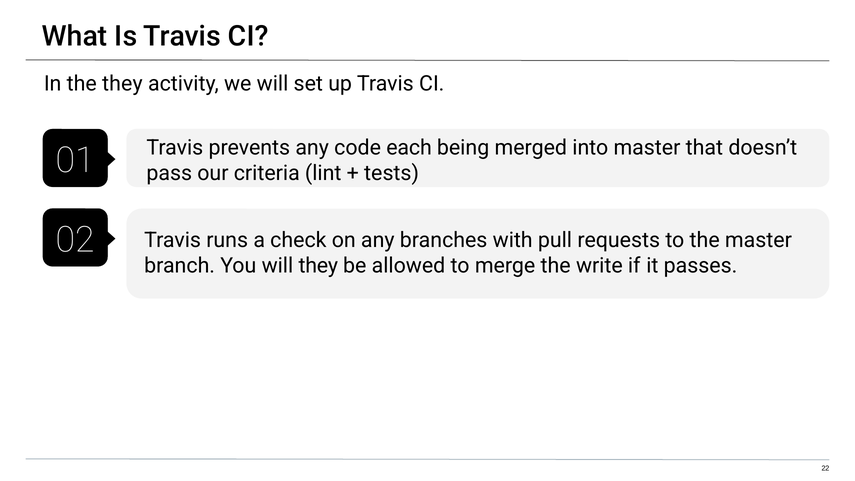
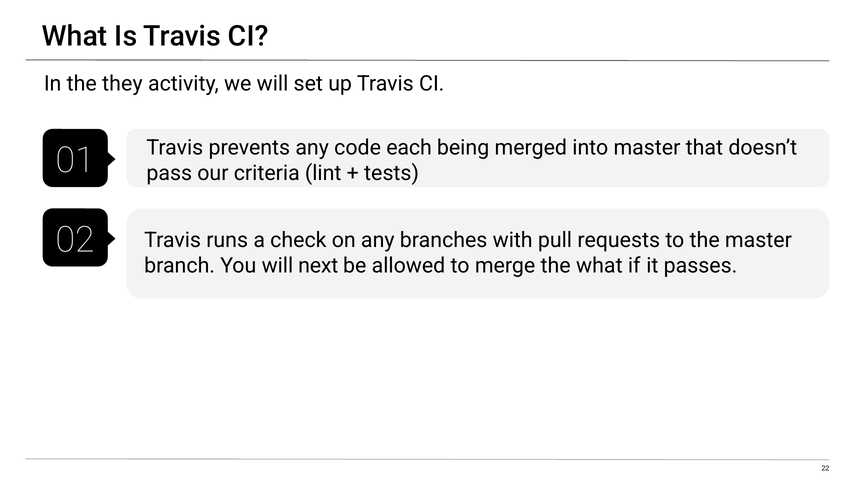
will they: they -> next
the write: write -> what
